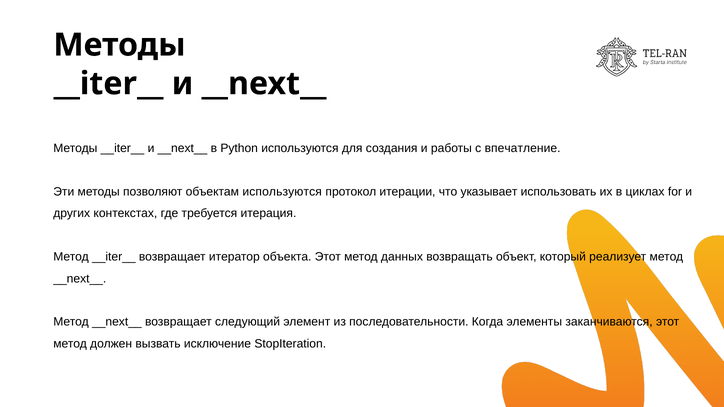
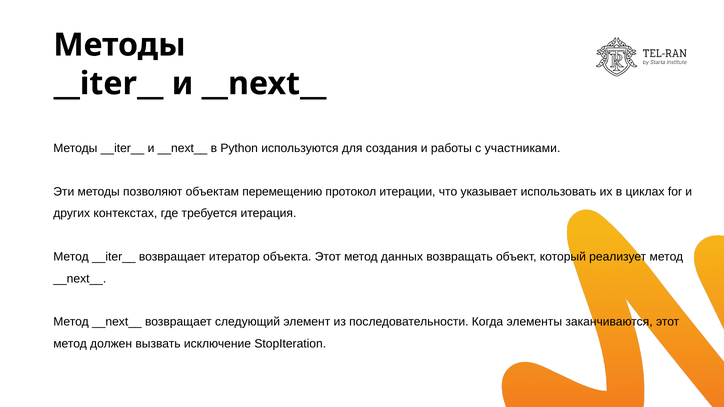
впечатление: впечатление -> участниками
объектам используются: используются -> перемещению
